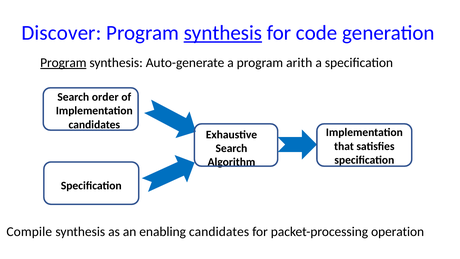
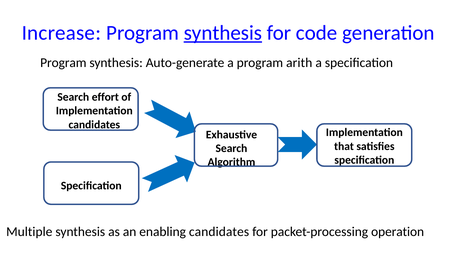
Discover: Discover -> Increase
Program at (63, 63) underline: present -> none
order: order -> effort
Compile: Compile -> Multiple
